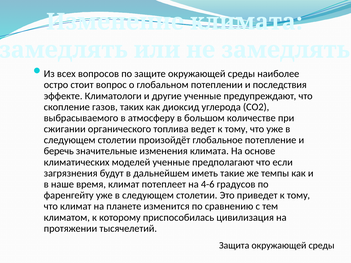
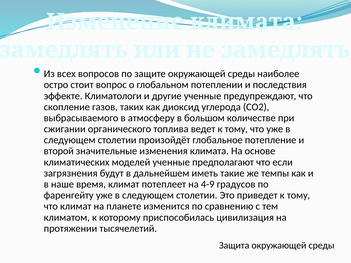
беречь: беречь -> второй
4-6: 4-6 -> 4-9
